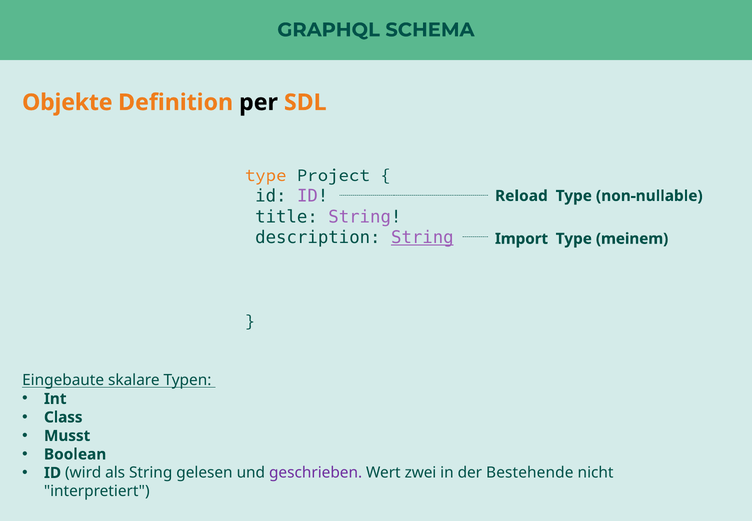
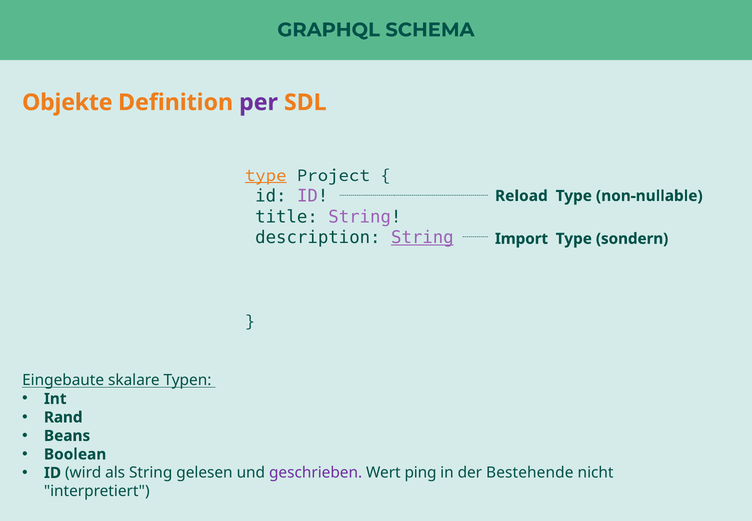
per colour: black -> purple
type at (266, 175) underline: none -> present
meinem: meinem -> sondern
Class: Class -> Rand
Musst: Musst -> Beans
zwei: zwei -> ping
